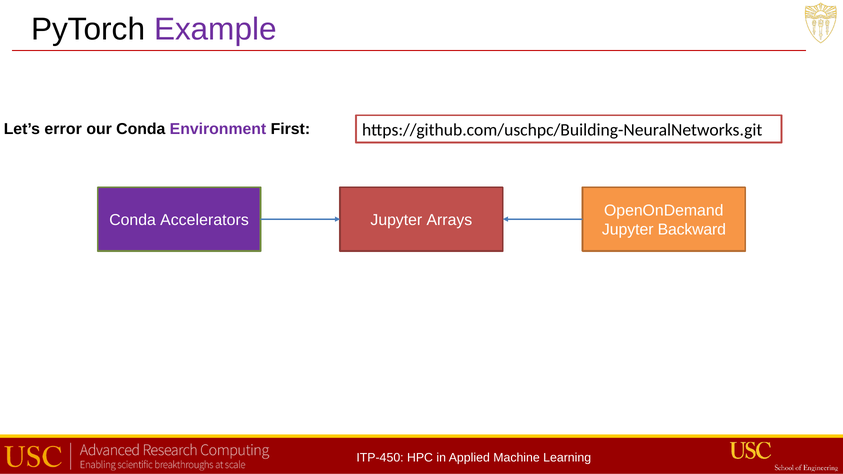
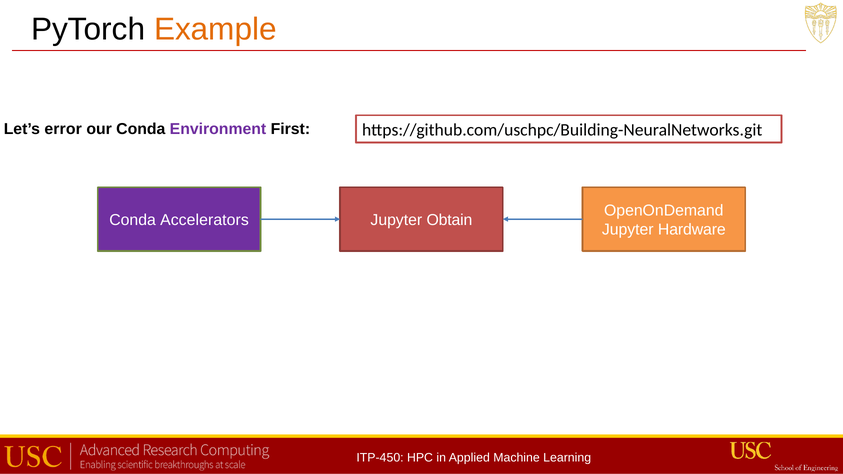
Example colour: purple -> orange
Arrays: Arrays -> Obtain
Backward: Backward -> Hardware
